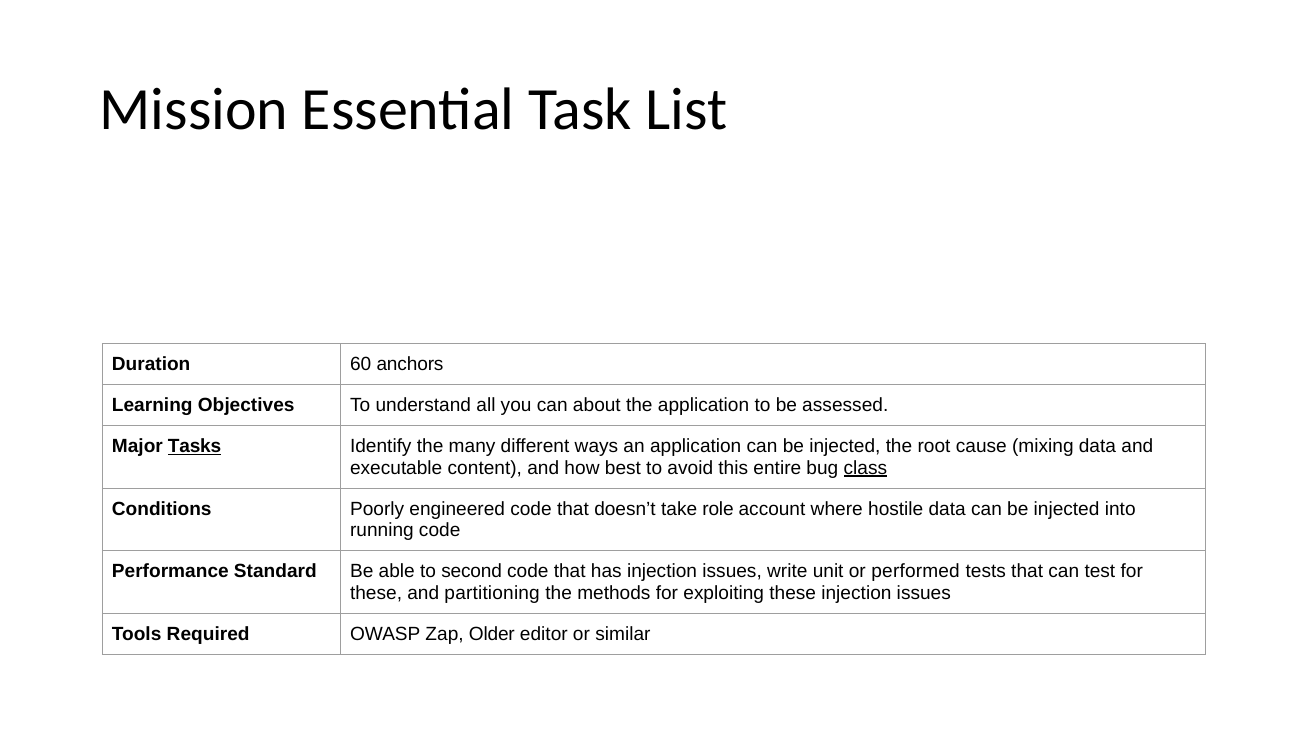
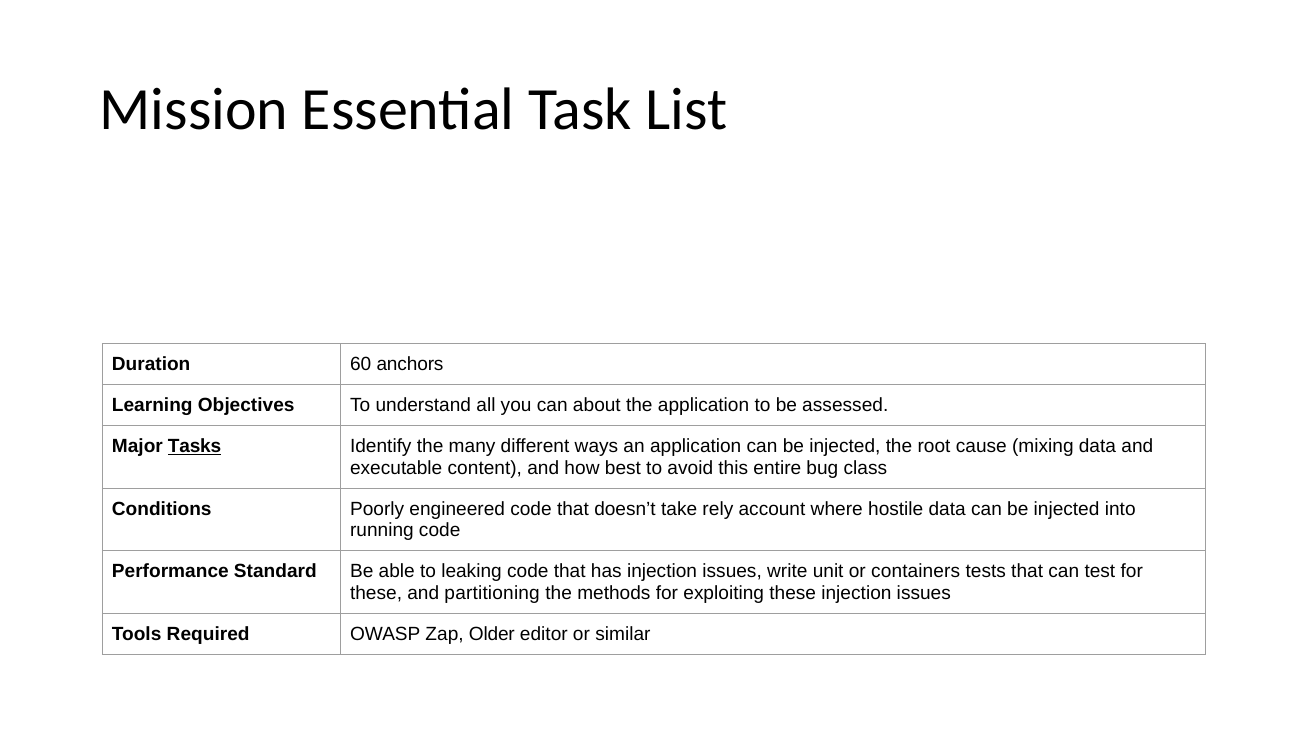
class underline: present -> none
role: role -> rely
second: second -> leaking
performed: performed -> containers
